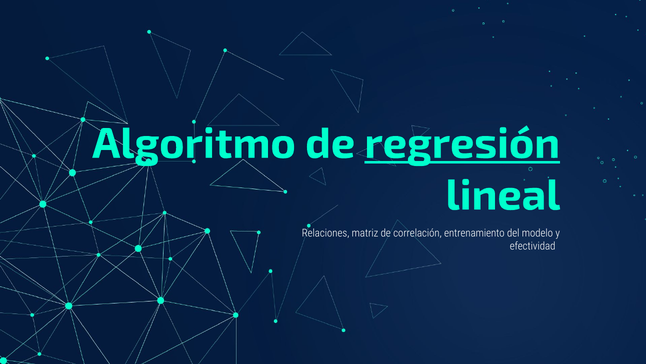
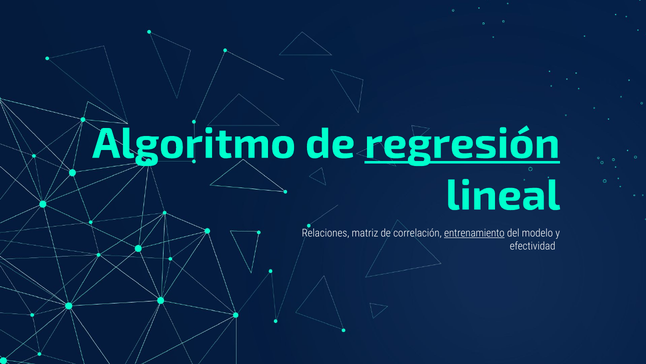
entrenamiento underline: none -> present
